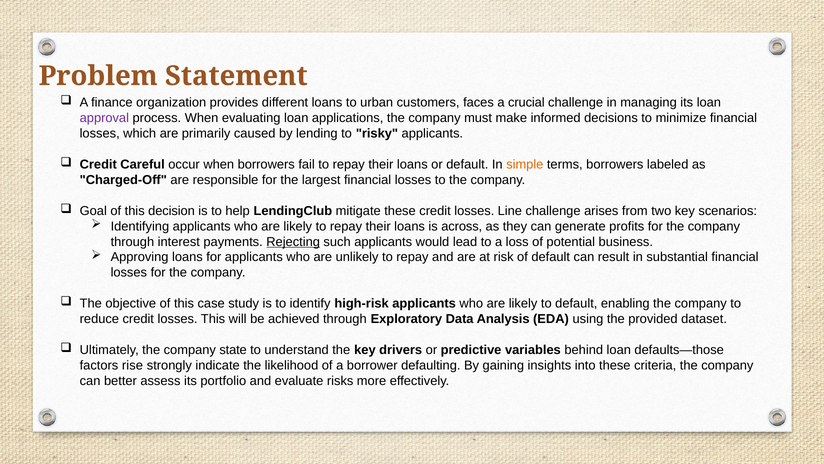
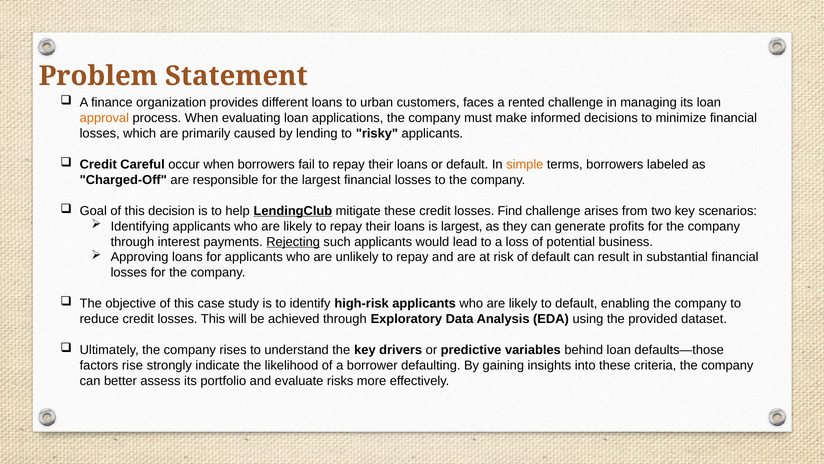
crucial: crucial -> rented
approval colour: purple -> orange
LendingClub underline: none -> present
Line: Line -> Find
is across: across -> largest
state: state -> rises
